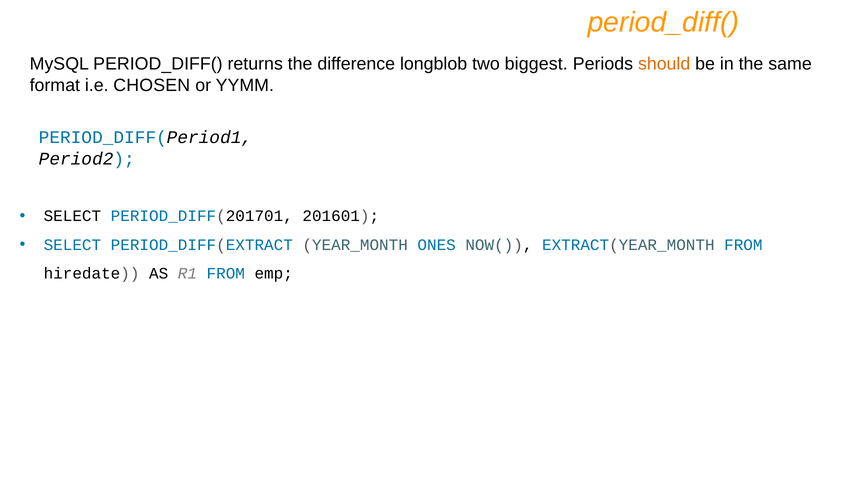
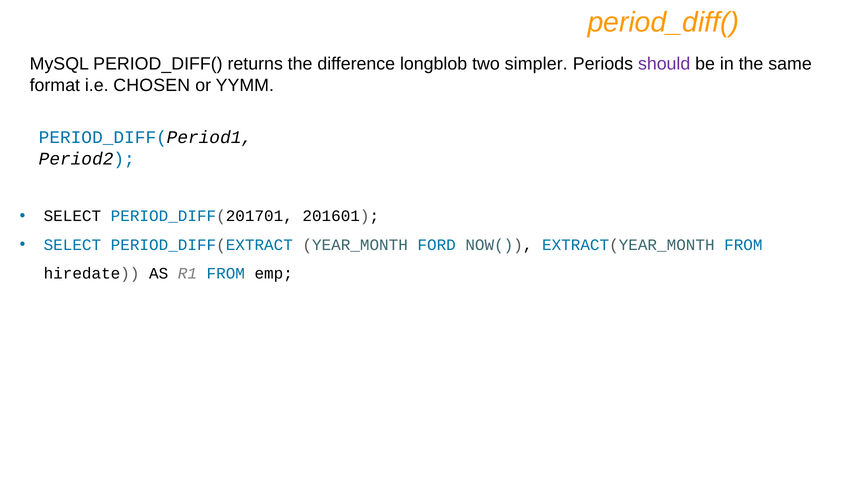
biggest: biggest -> simpler
should colour: orange -> purple
ONES: ONES -> FORD
